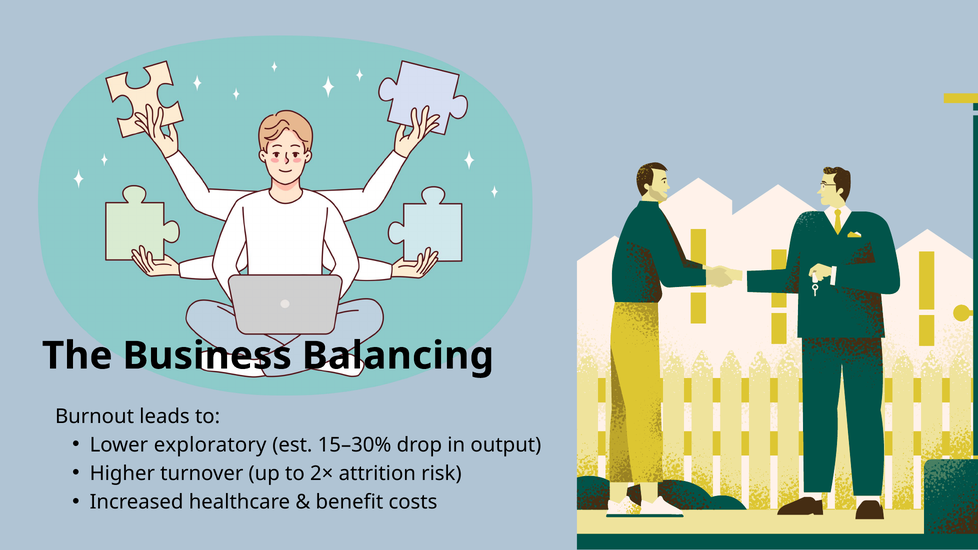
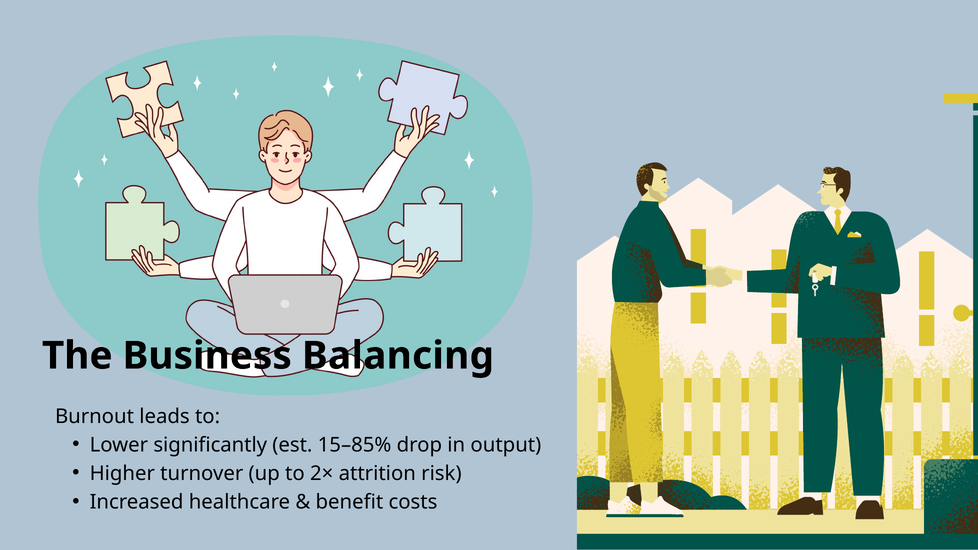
exploratory: exploratory -> significantly
15–30%: 15–30% -> 15–85%
